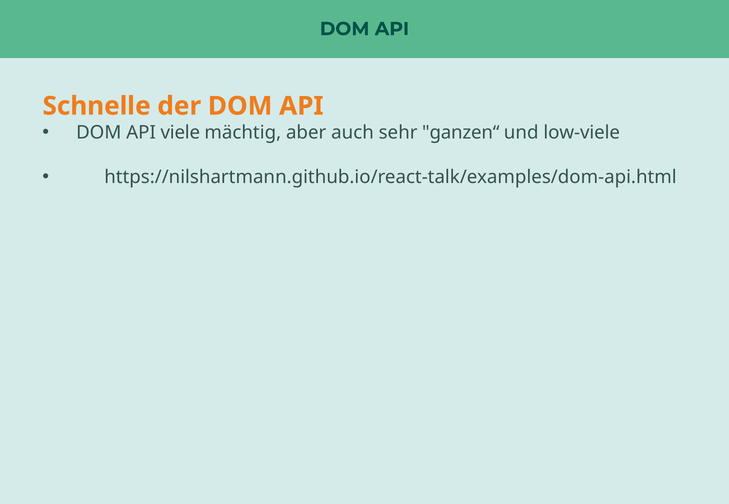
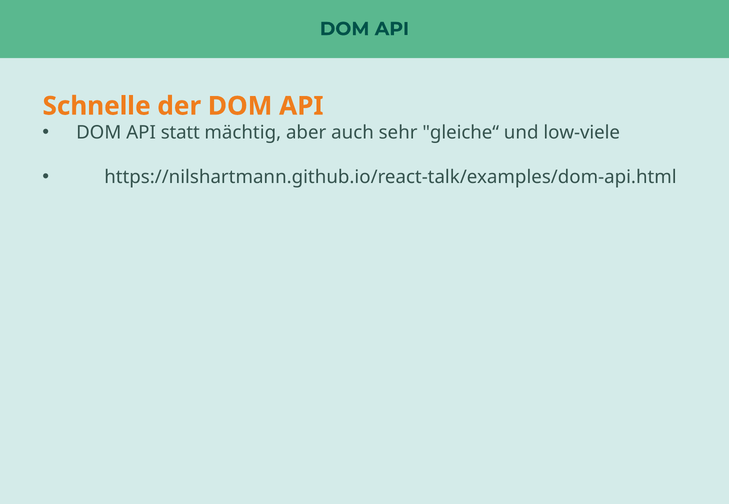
viele: viele -> statt
ganzen“: ganzen“ -> gleiche“
